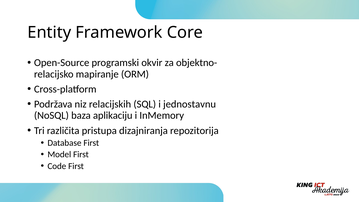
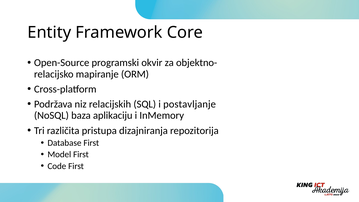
jednostavnu: jednostavnu -> postavljanje
